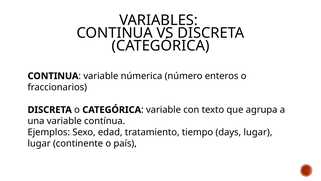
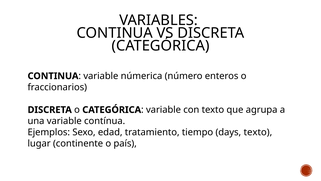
days lugar: lugar -> texto
